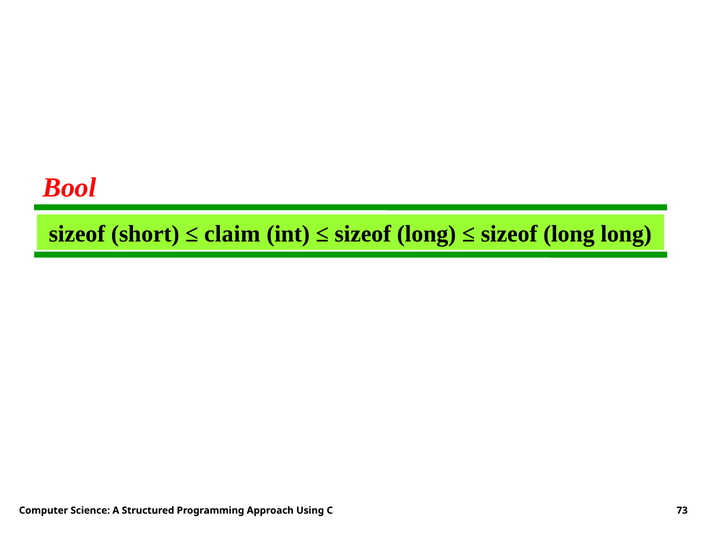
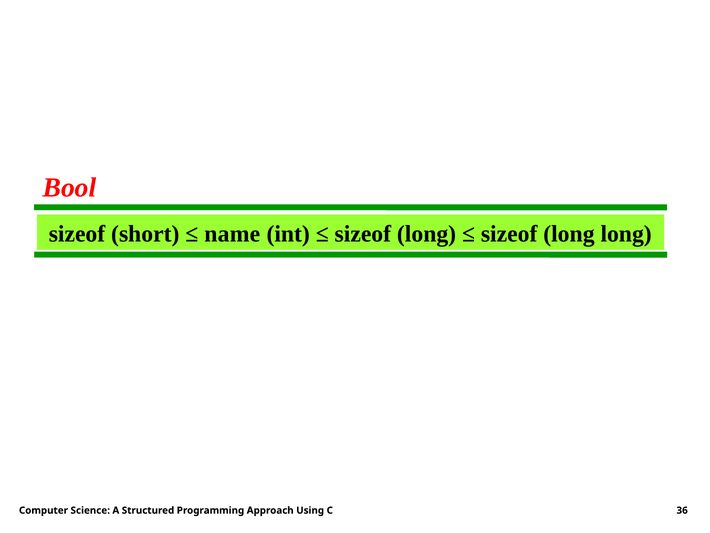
claim: claim -> name
73: 73 -> 36
